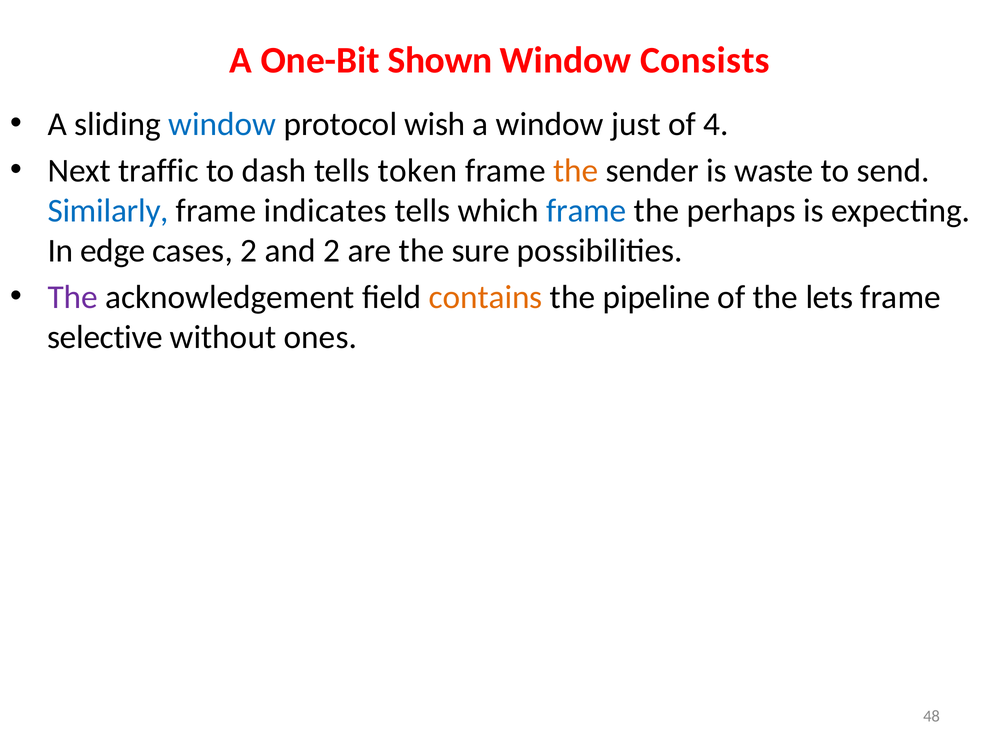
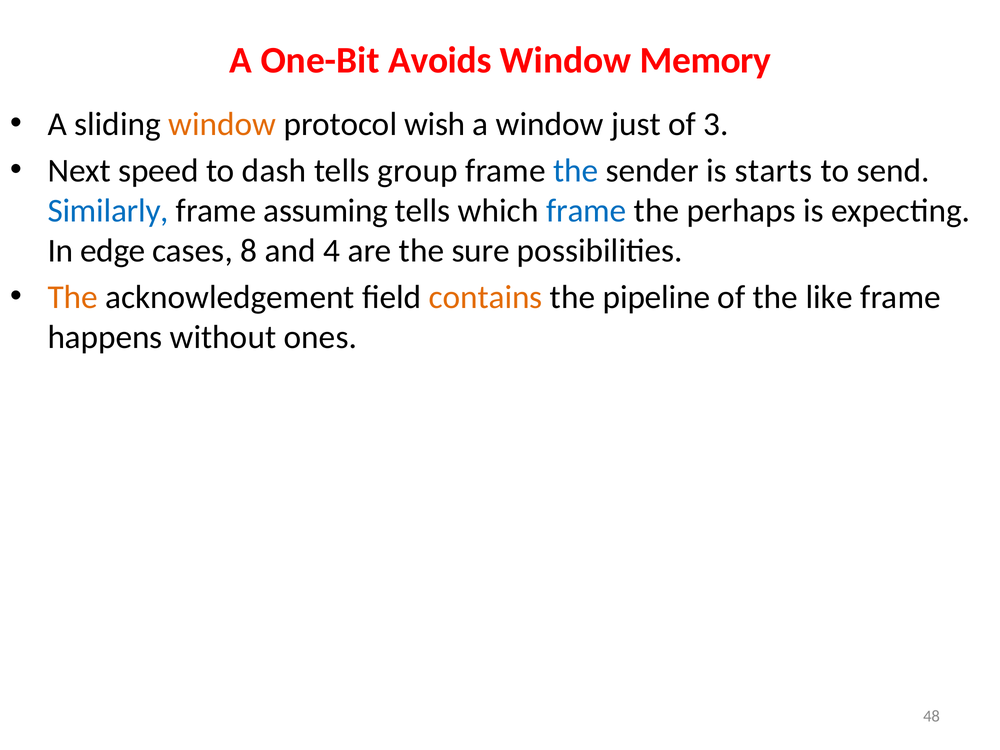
Shown: Shown -> Avoids
Consists: Consists -> Memory
window at (222, 124) colour: blue -> orange
4: 4 -> 3
traffic: traffic -> speed
token: token -> group
the at (576, 171) colour: orange -> blue
waste: waste -> starts
indicates: indicates -> assuming
cases 2: 2 -> 8
and 2: 2 -> 4
The at (73, 297) colour: purple -> orange
lets: lets -> like
selective: selective -> happens
